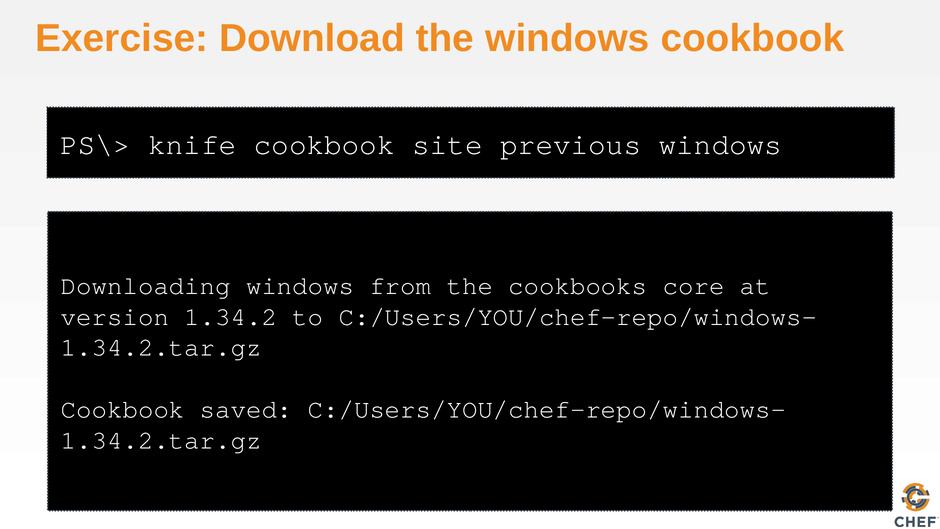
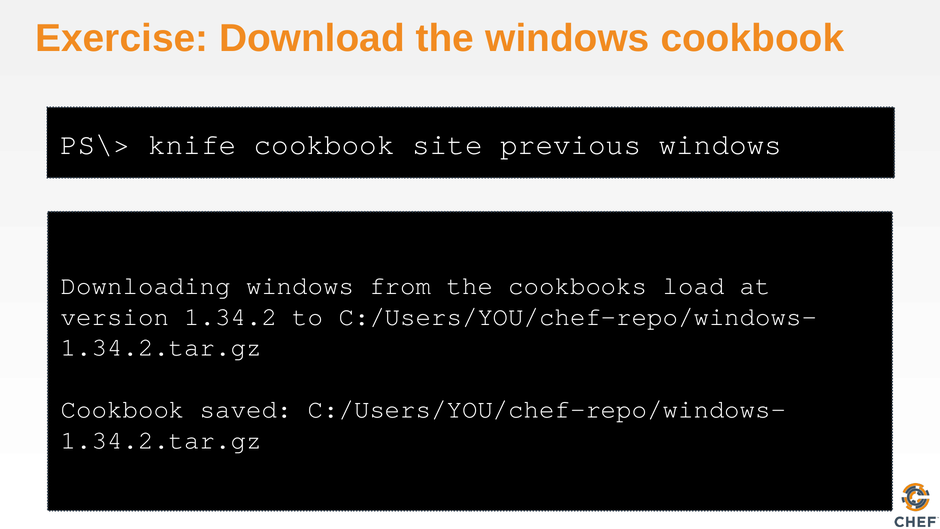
core: core -> load
